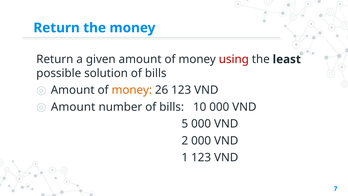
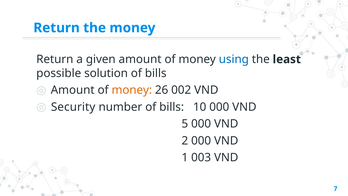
using colour: red -> blue
26 123: 123 -> 002
Amount at (73, 107): Amount -> Security
1 123: 123 -> 003
